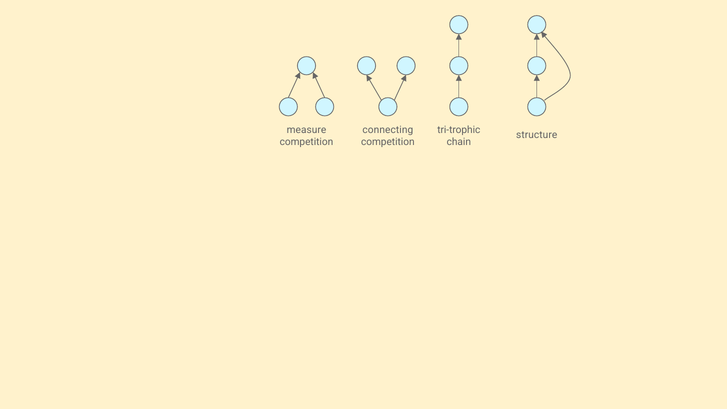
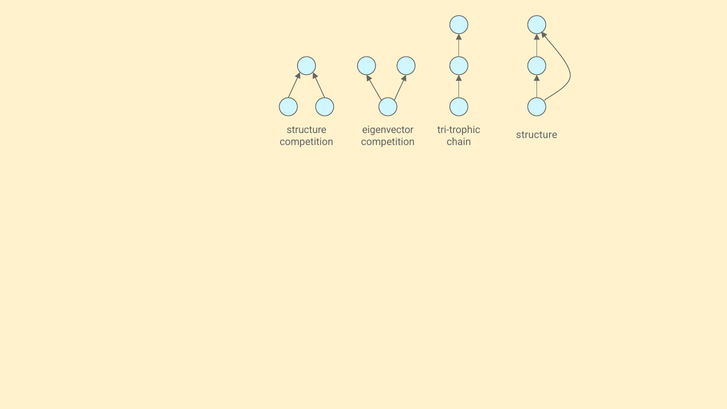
measure at (307, 130): measure -> structure
connecting: connecting -> eigenvector
